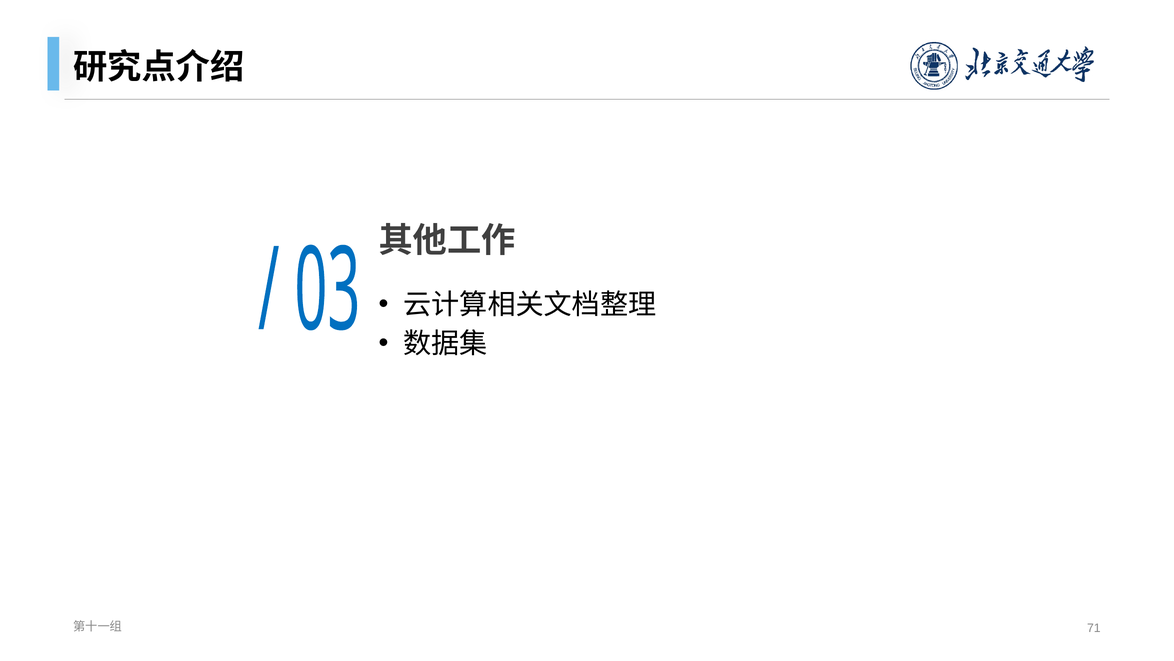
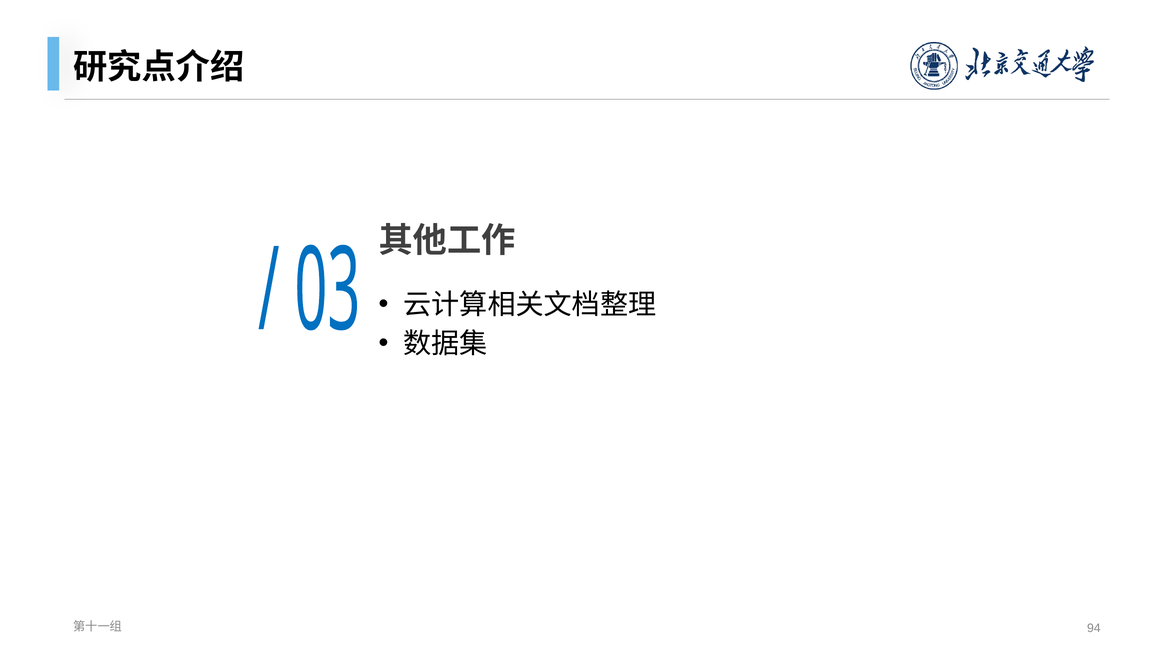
71: 71 -> 94
